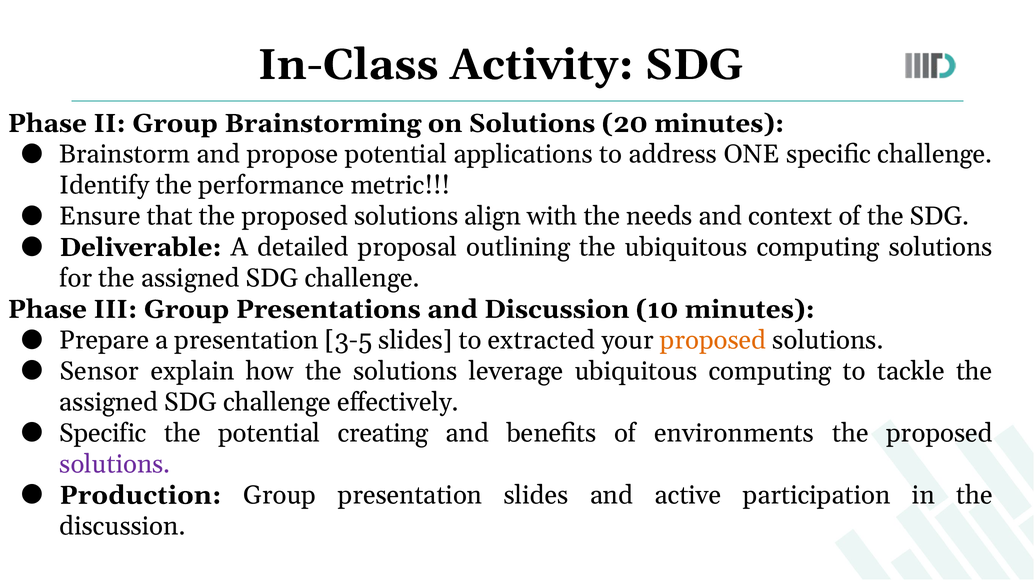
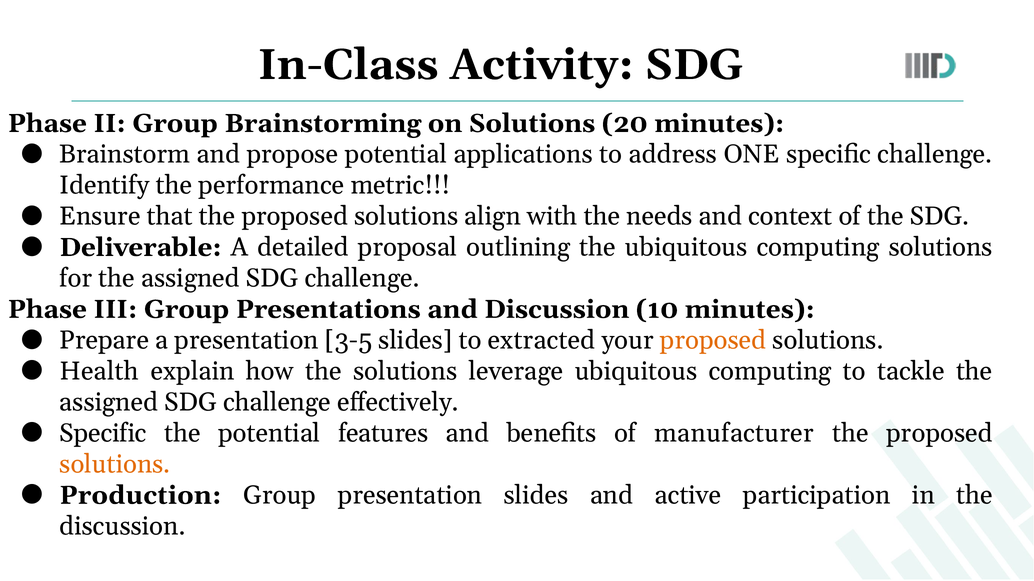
Sensor: Sensor -> Health
creating: creating -> features
environments: environments -> manufacturer
solutions at (115, 465) colour: purple -> orange
